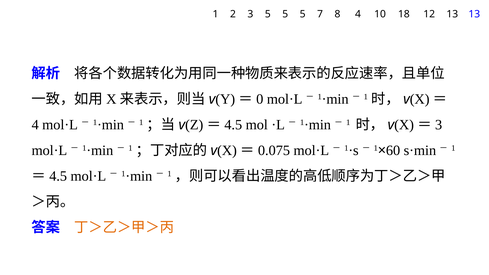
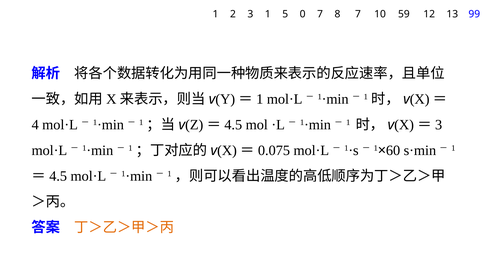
3 5: 5 -> 1
5 at (303, 14): 5 -> 0
8 4: 4 -> 7
18: 18 -> 59
13 13: 13 -> 99
0 at (260, 99): 0 -> 1
